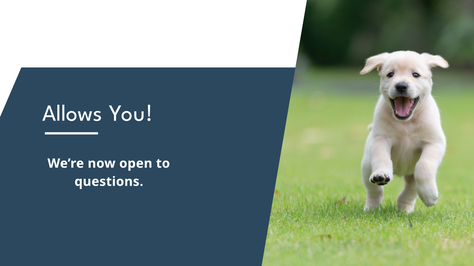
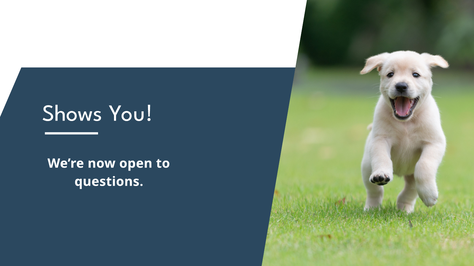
Allows: Allows -> Shows
